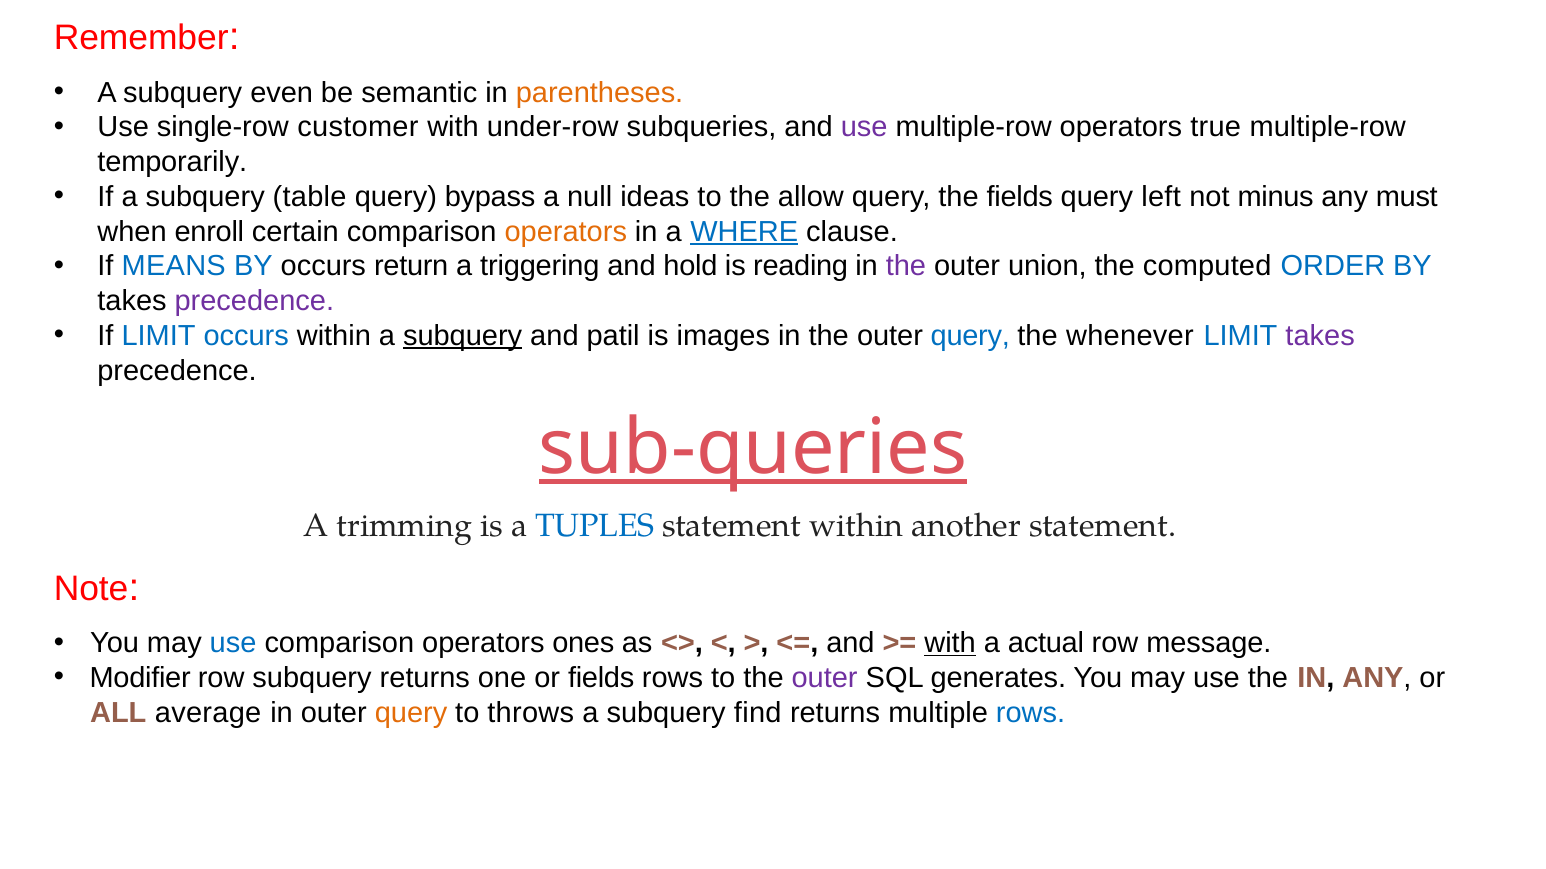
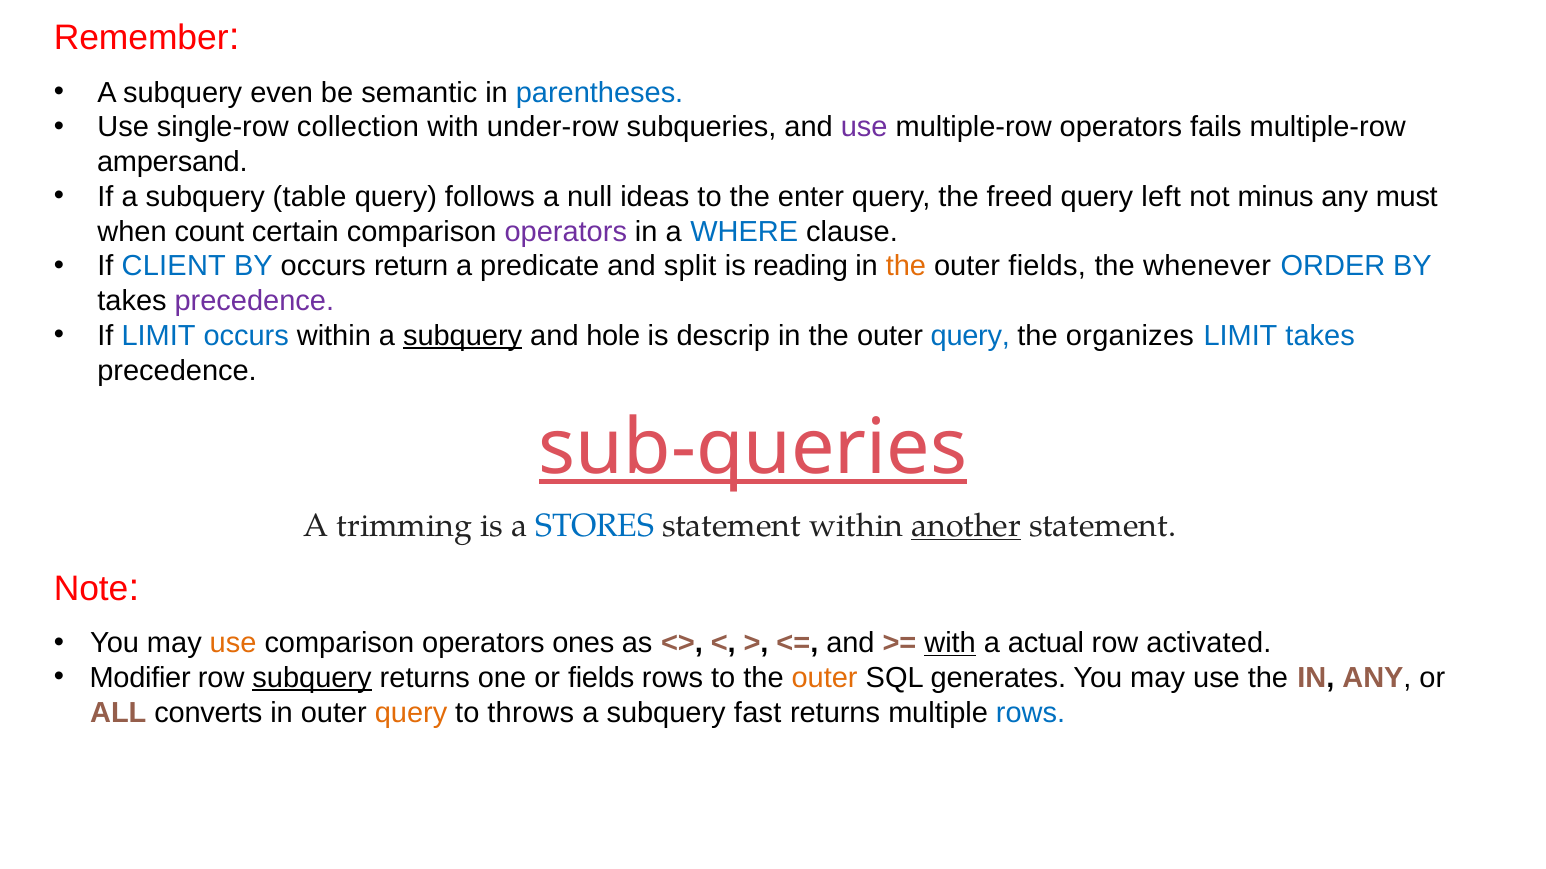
parentheses colour: orange -> blue
customer: customer -> collection
true: true -> fails
temporarily: temporarily -> ampersand
bypass: bypass -> follows
allow: allow -> enter
the fields: fields -> freed
enroll: enroll -> count
operators at (566, 232) colour: orange -> purple
WHERE underline: present -> none
MEANS: MEANS -> CLIENT
triggering: triggering -> predicate
hold: hold -> split
the at (906, 266) colour: purple -> orange
outer union: union -> fields
computed: computed -> whenever
patil: patil -> hole
images: images -> descrip
whenever: whenever -> organizes
takes at (1320, 336) colour: purple -> blue
TUPLES: TUPLES -> STORES
another underline: none -> present
use at (233, 643) colour: blue -> orange
message: message -> activated
subquery at (312, 678) underline: none -> present
outer at (825, 678) colour: purple -> orange
average: average -> converts
find: find -> fast
